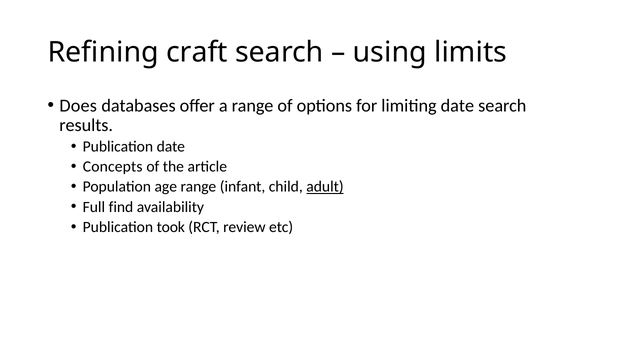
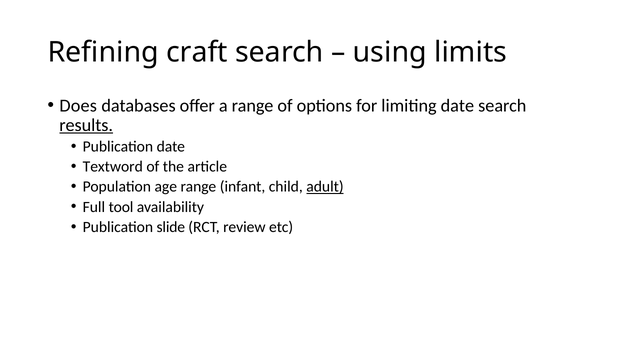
results underline: none -> present
Concepts: Concepts -> Textword
find: find -> tool
took: took -> slide
